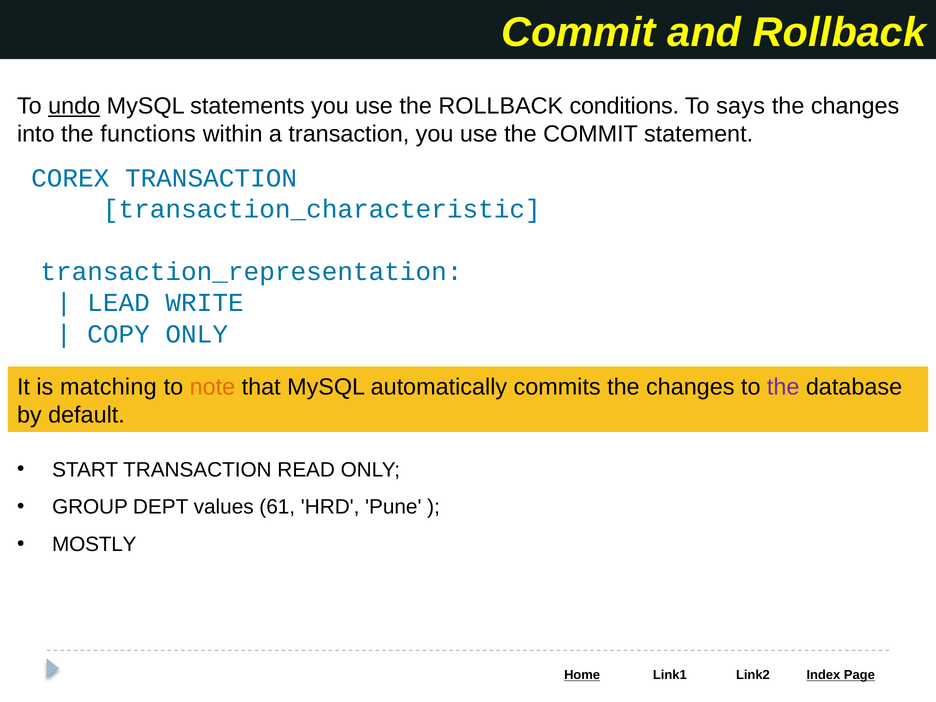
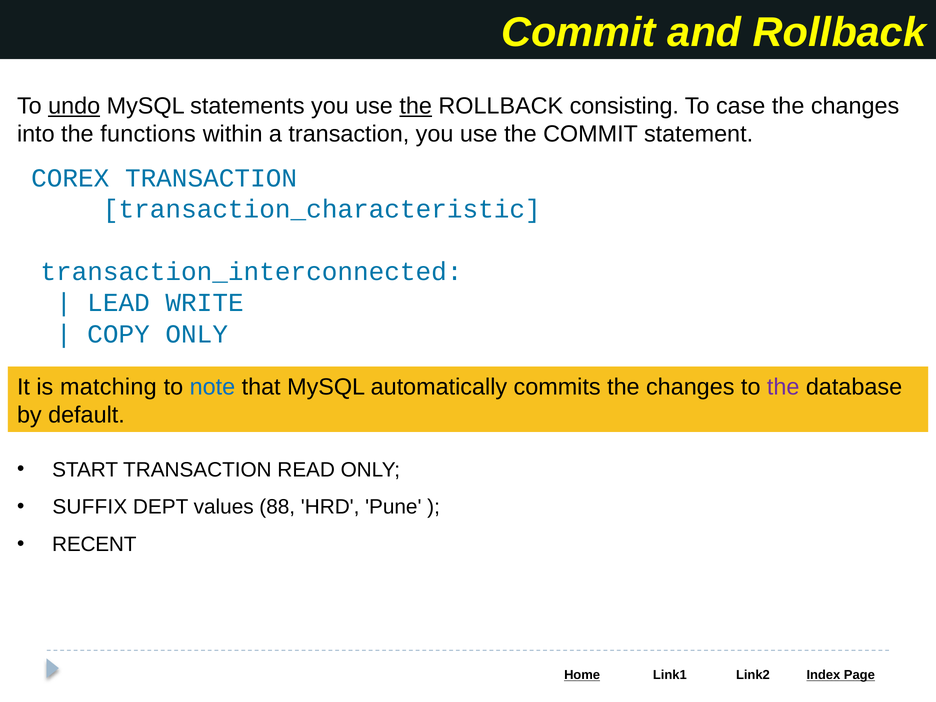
the at (416, 106) underline: none -> present
conditions: conditions -> consisting
says: says -> case
transaction_representation: transaction_representation -> transaction_interconnected
note colour: orange -> blue
GROUP: GROUP -> SUFFIX
61: 61 -> 88
MOSTLY: MOSTLY -> RECENT
